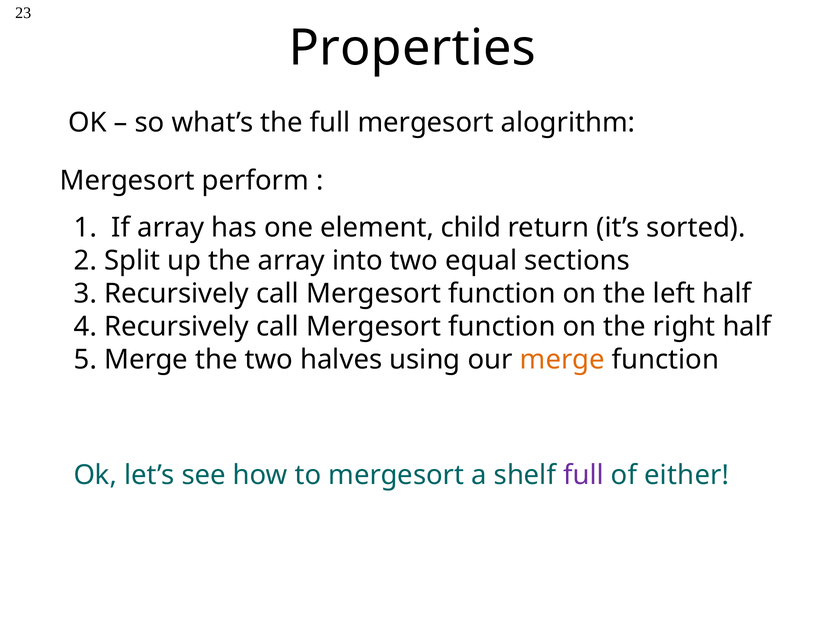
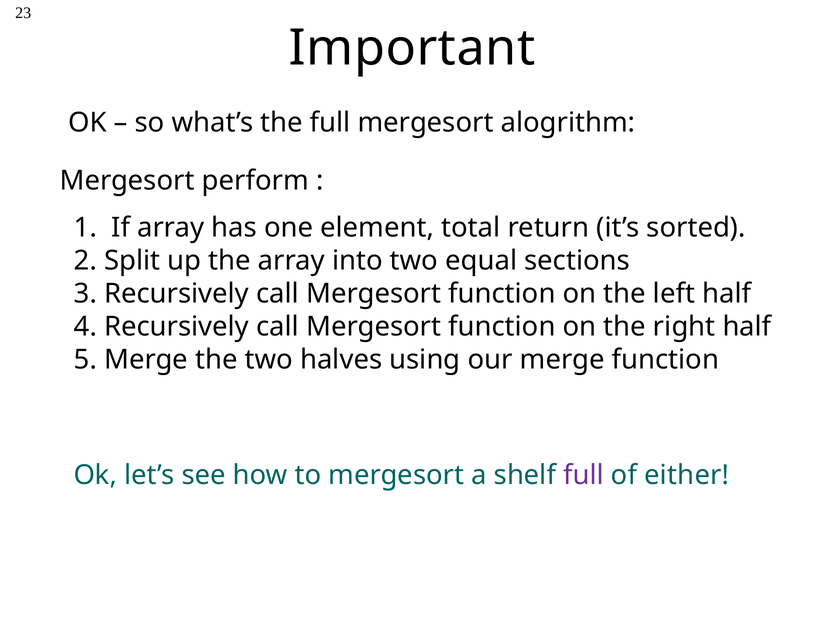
Properties: Properties -> Important
child: child -> total
merge at (562, 359) colour: orange -> black
